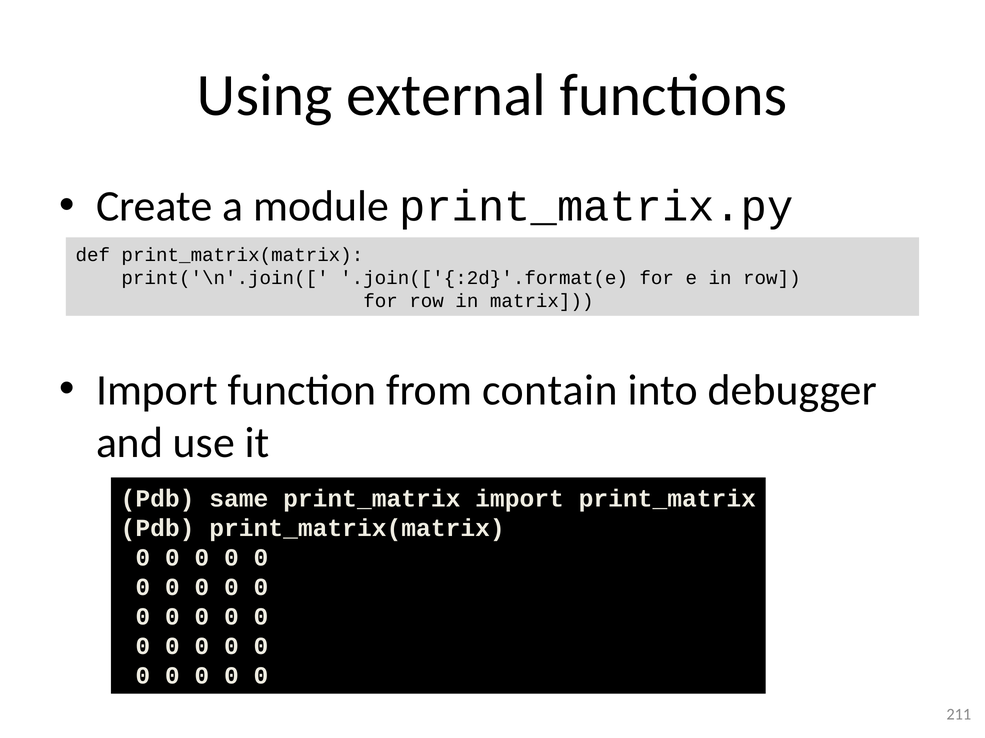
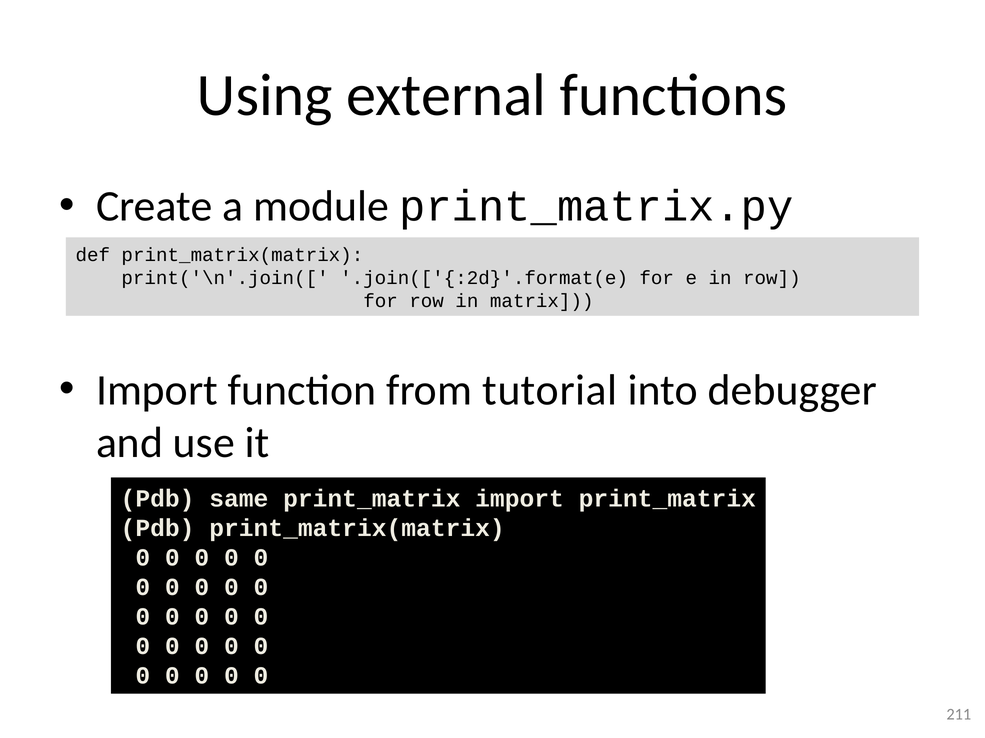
contain: contain -> tutorial
